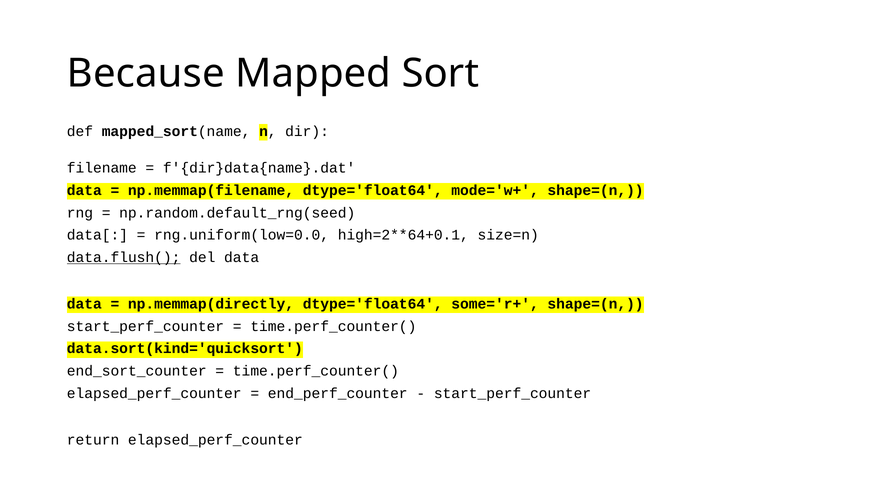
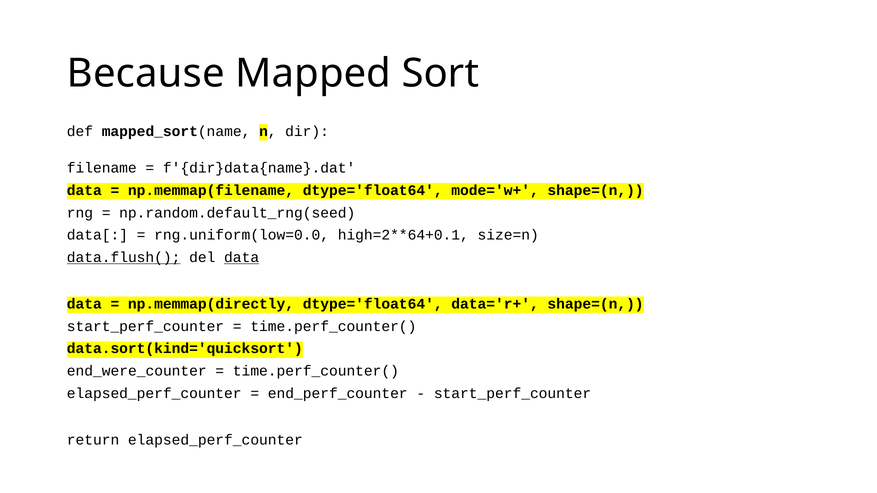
data at (242, 258) underline: none -> present
some='r+: some='r+ -> data='r+
end_sort_counter: end_sort_counter -> end_were_counter
